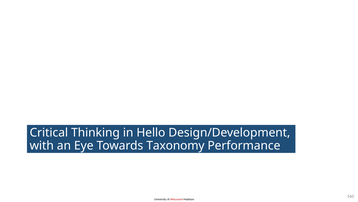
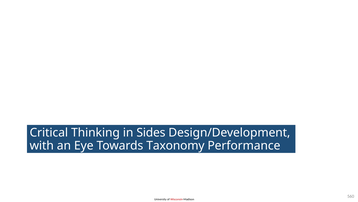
Hello: Hello -> Sides
